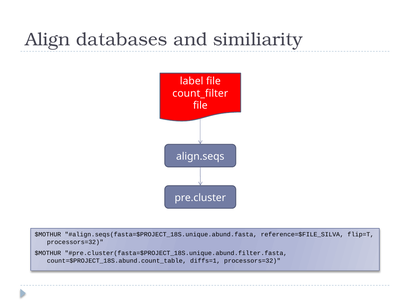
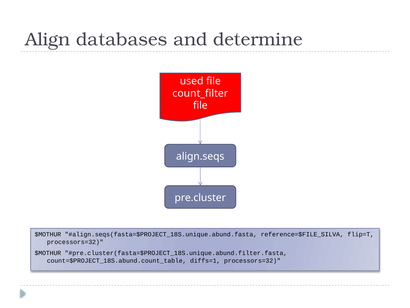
similiarity: similiarity -> determine
label: label -> used
